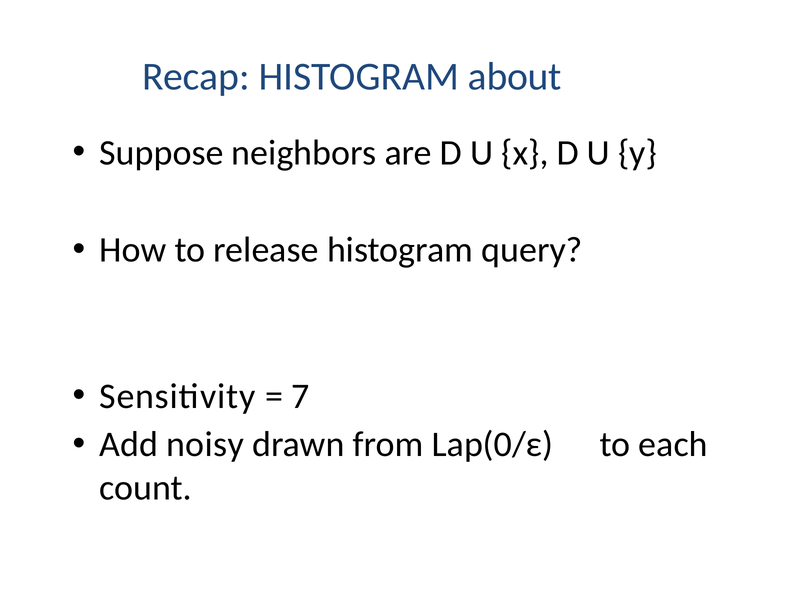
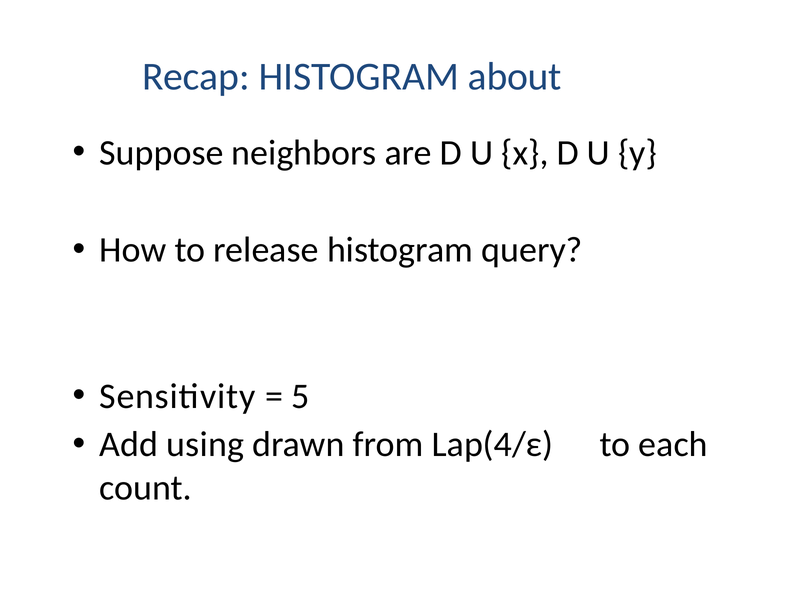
7: 7 -> 5
noisy: noisy -> using
Lap(0/ε: Lap(0/ε -> Lap(4/ε
